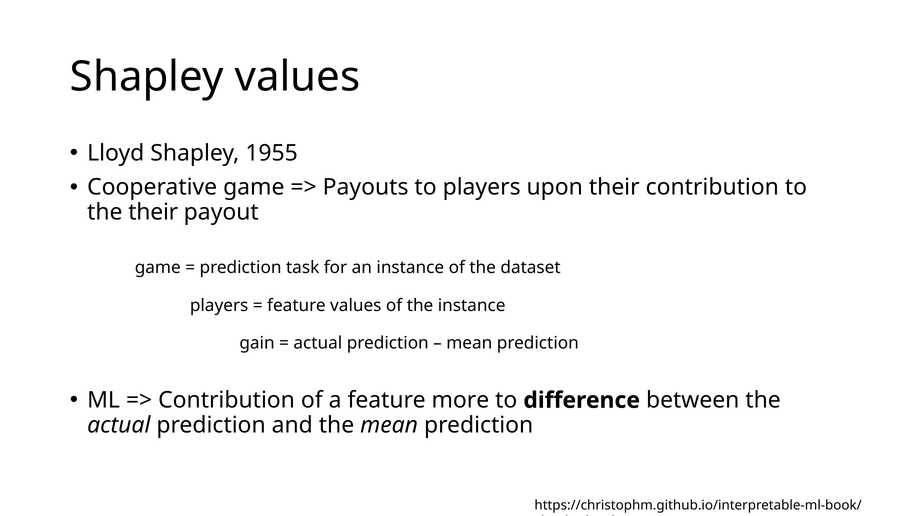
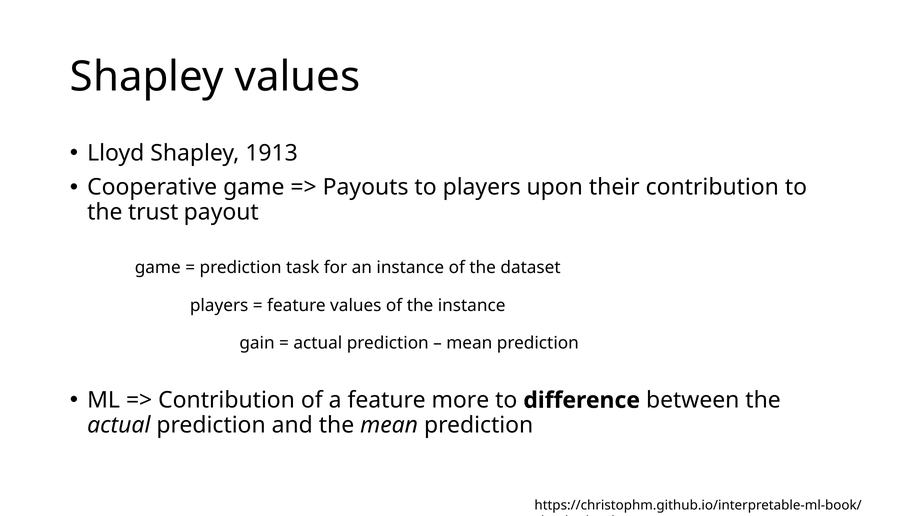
1955: 1955 -> 1913
the their: their -> trust
